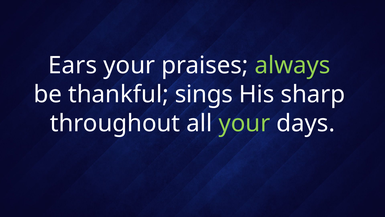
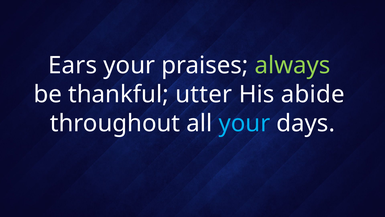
sings: sings -> utter
sharp: sharp -> abide
your at (244, 123) colour: light green -> light blue
